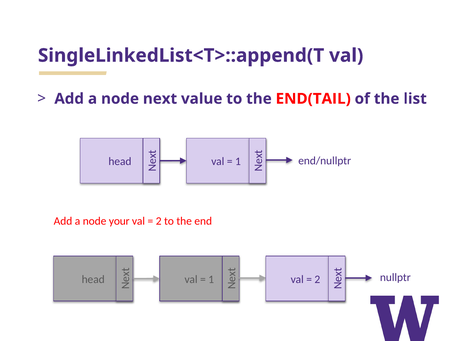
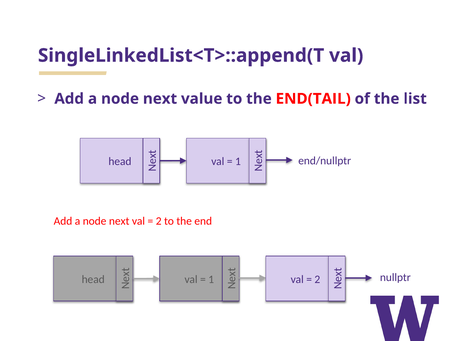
your at (119, 221): your -> next
